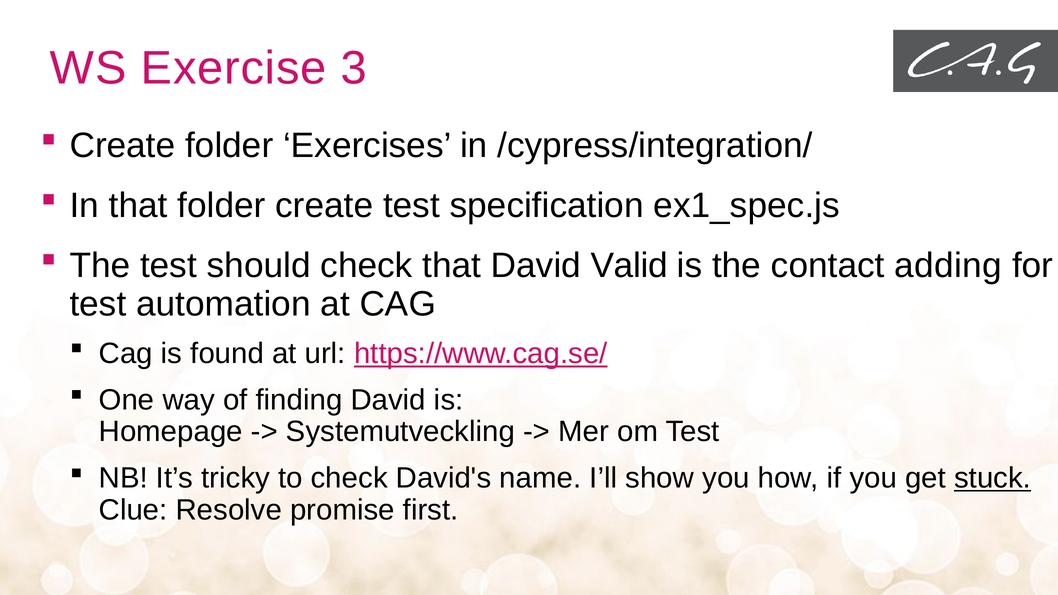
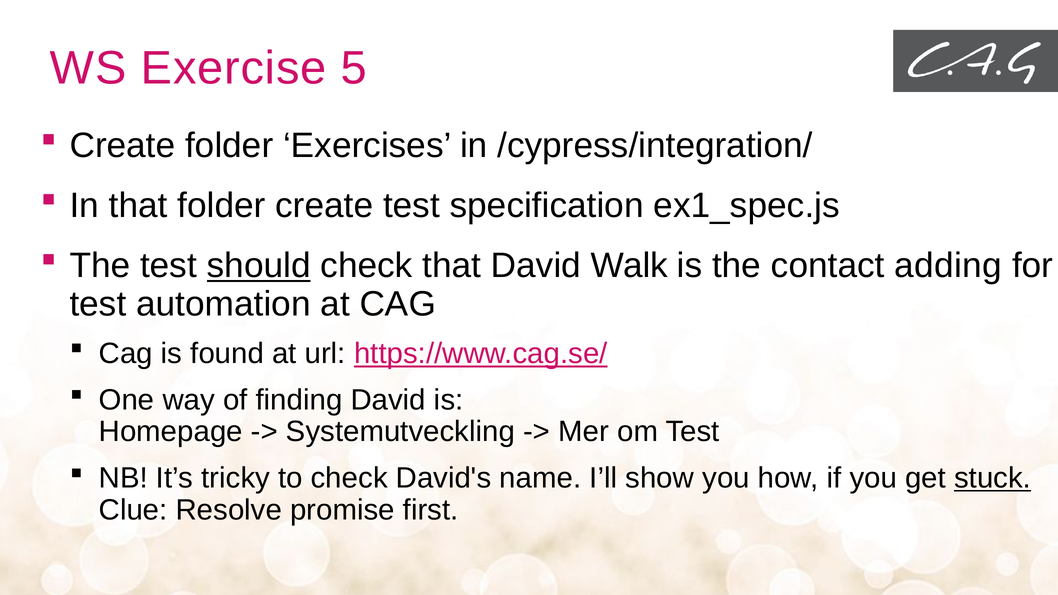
3: 3 -> 5
should underline: none -> present
Valid: Valid -> Walk
